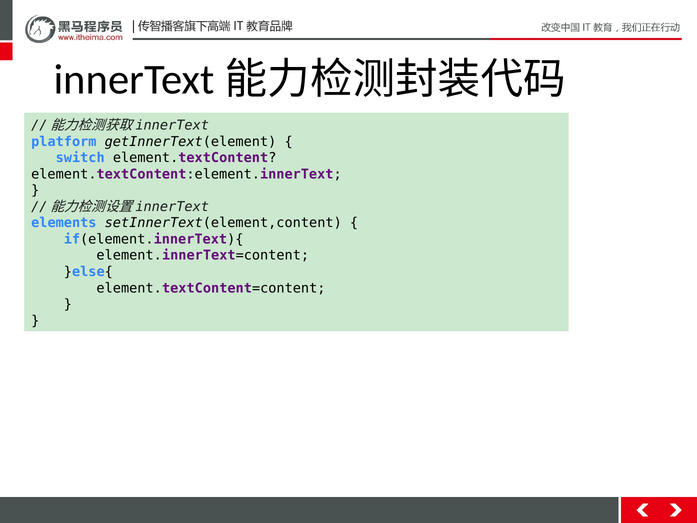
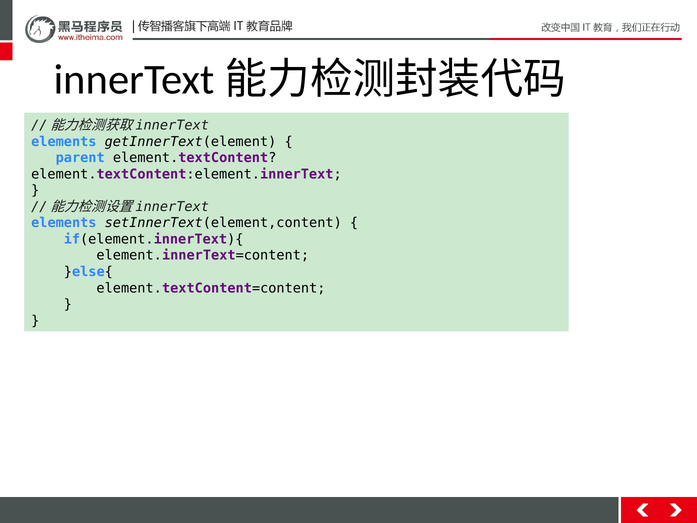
platform at (64, 141): platform -> elements
switch: switch -> parent
